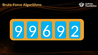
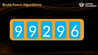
6: 6 -> 2
2: 2 -> 6
